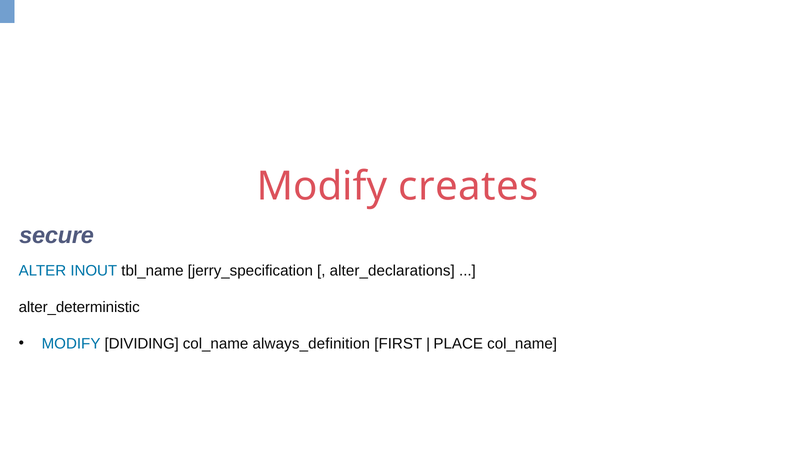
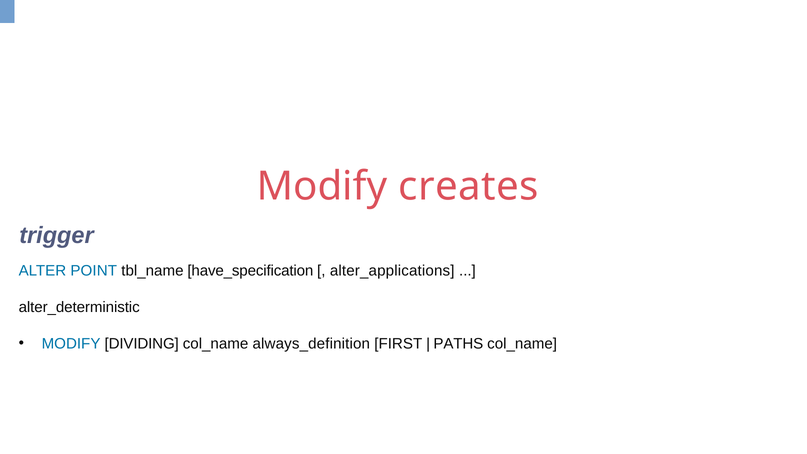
secure: secure -> trigger
INOUT: INOUT -> POINT
jerry_specification: jerry_specification -> have_specification
alter_declarations: alter_declarations -> alter_applications
PLACE: PLACE -> PATHS
